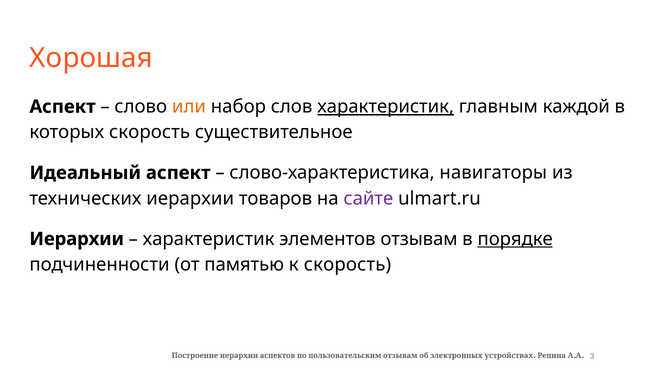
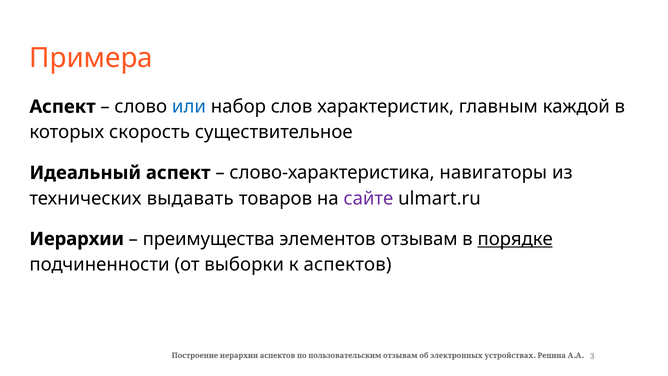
Хорошая: Хорошая -> Примера
или colour: orange -> blue
характеристик at (386, 107) underline: present -> none
технических иерархии: иерархии -> выдавать
характеристик at (209, 239): характеристик -> преимущества
памятью: памятью -> выборки
к скорость: скорость -> аспектов
